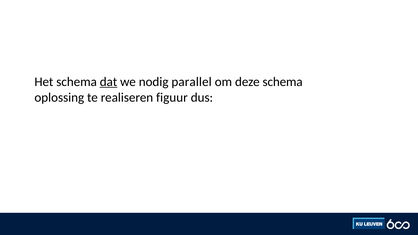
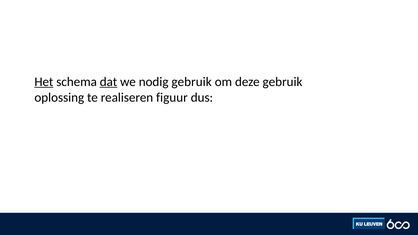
Het underline: none -> present
nodig parallel: parallel -> gebruik
deze schema: schema -> gebruik
